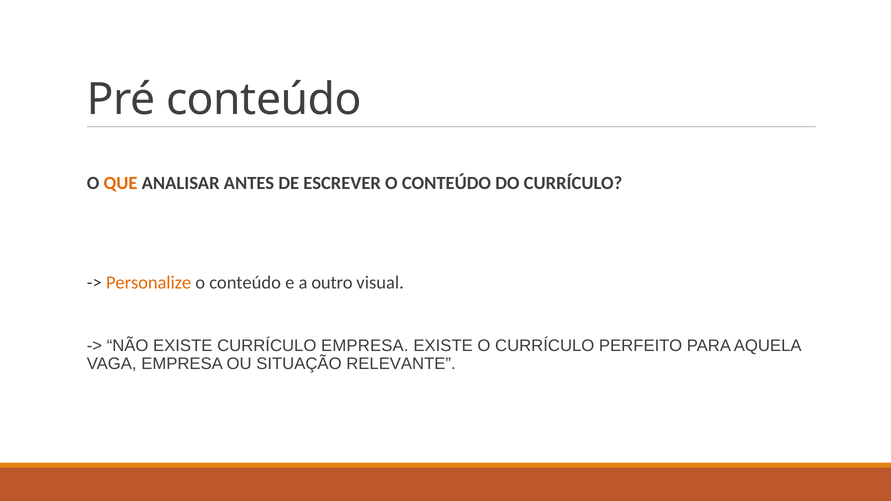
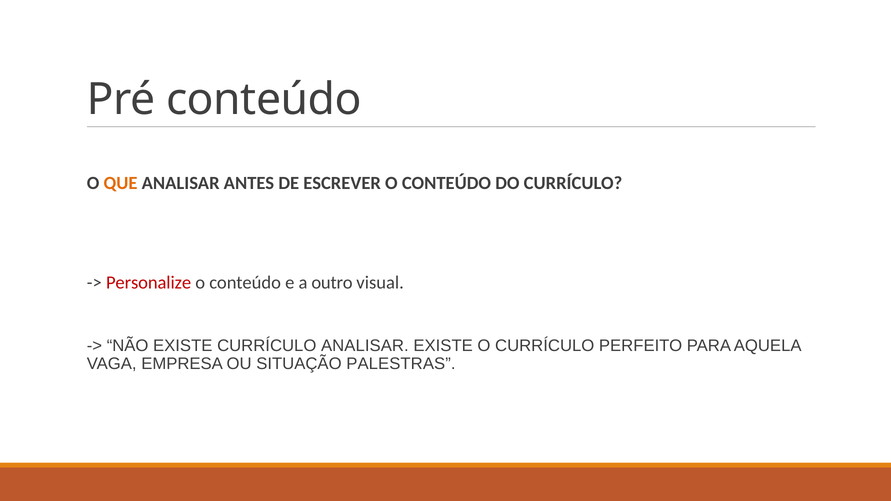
Personalize colour: orange -> red
CURRÍCULO EMPRESA: EMPRESA -> ANALISAR
RELEVANTE: RELEVANTE -> PALESTRAS
